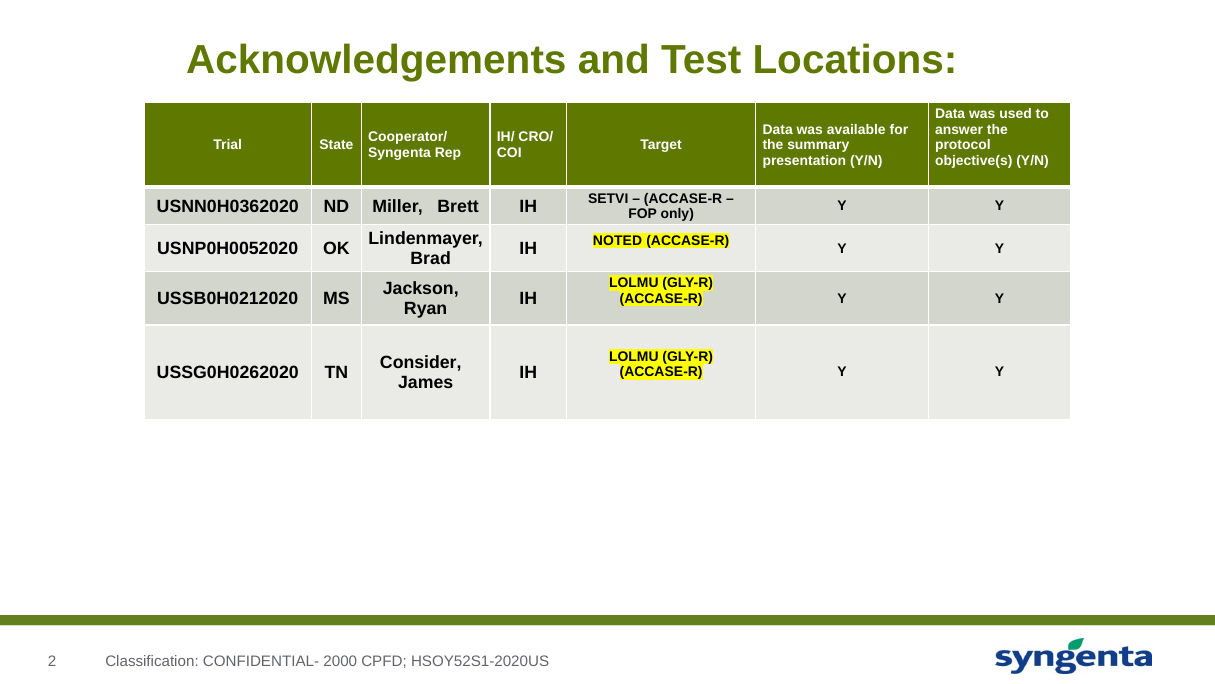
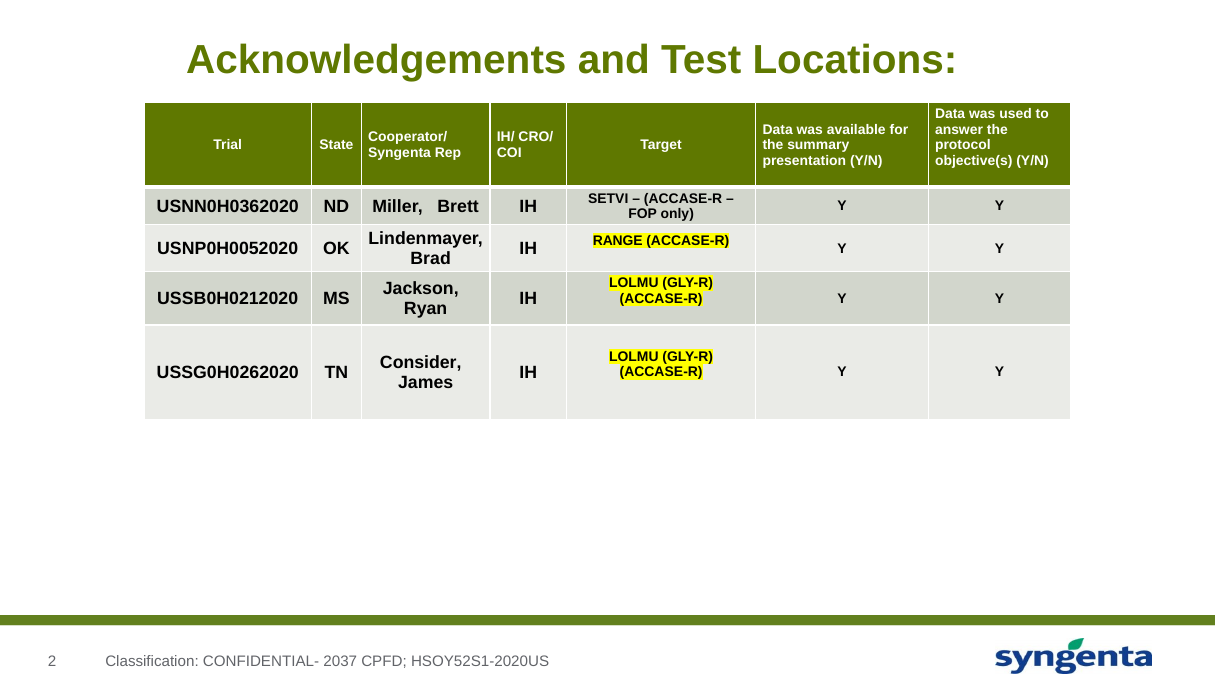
NOTED: NOTED -> RANGE
2000: 2000 -> 2037
